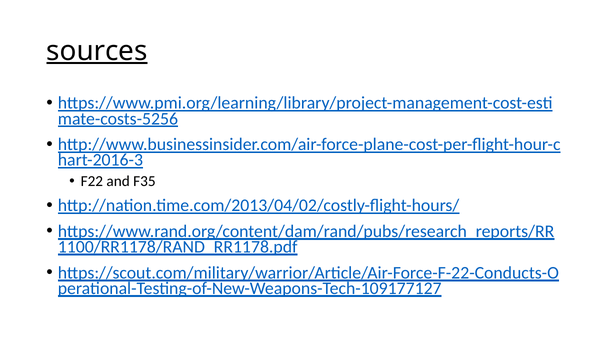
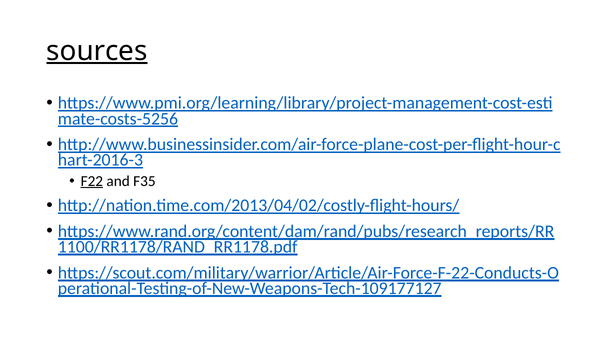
F22 underline: none -> present
